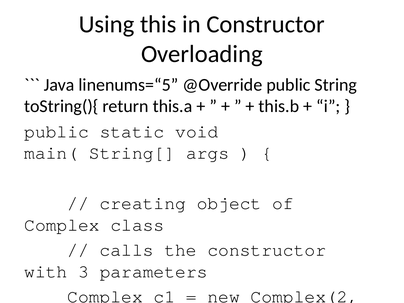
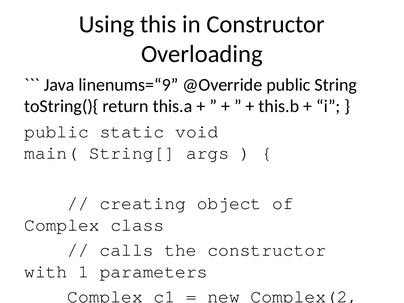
linenums=“5: linenums=“5 -> linenums=“9
with 3: 3 -> 1
